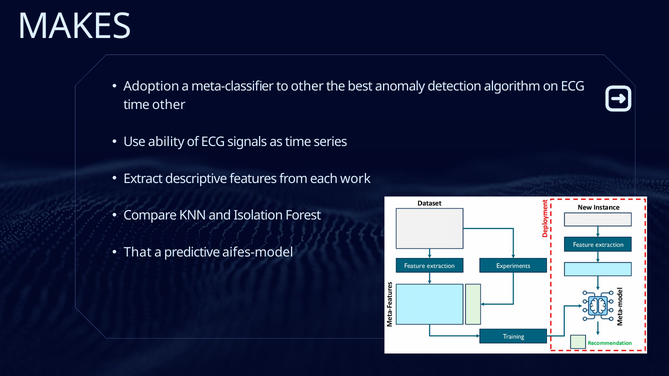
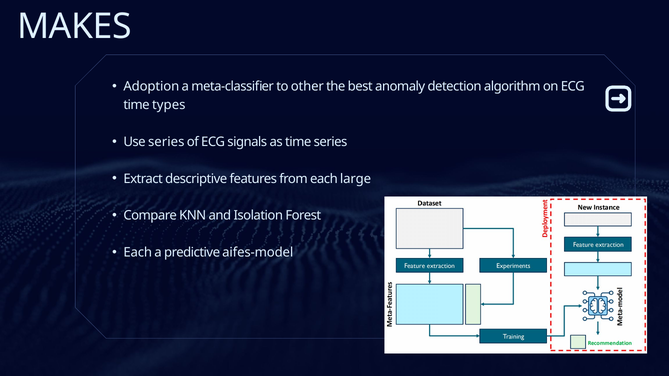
time other: other -> types
Use ability: ability -> series
work: work -> large
That at (138, 253): That -> Each
